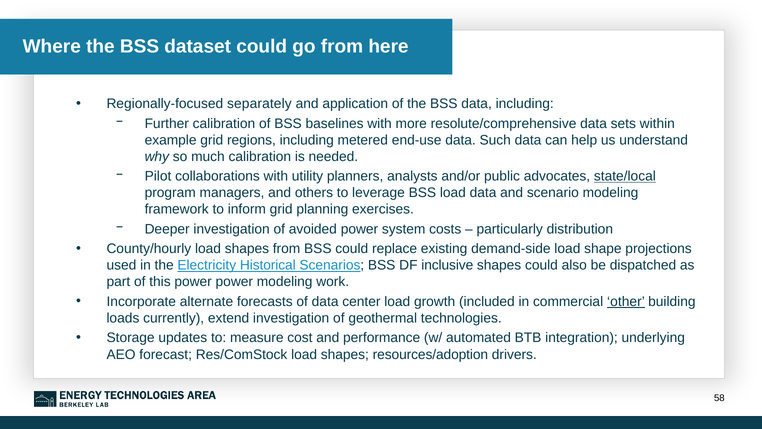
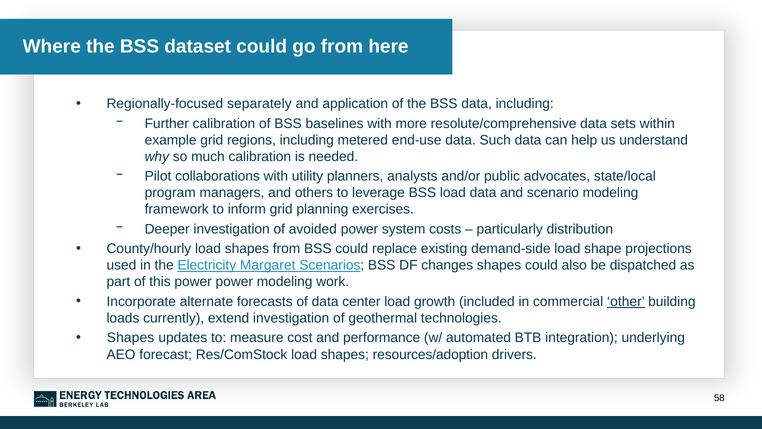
state/local underline: present -> none
Historical: Historical -> Margaret
inclusive: inclusive -> changes
Storage at (131, 338): Storage -> Shapes
